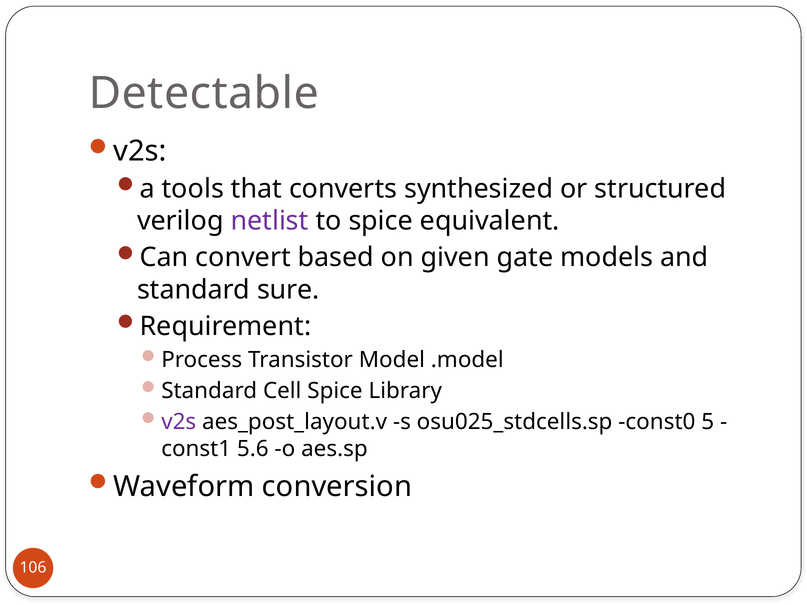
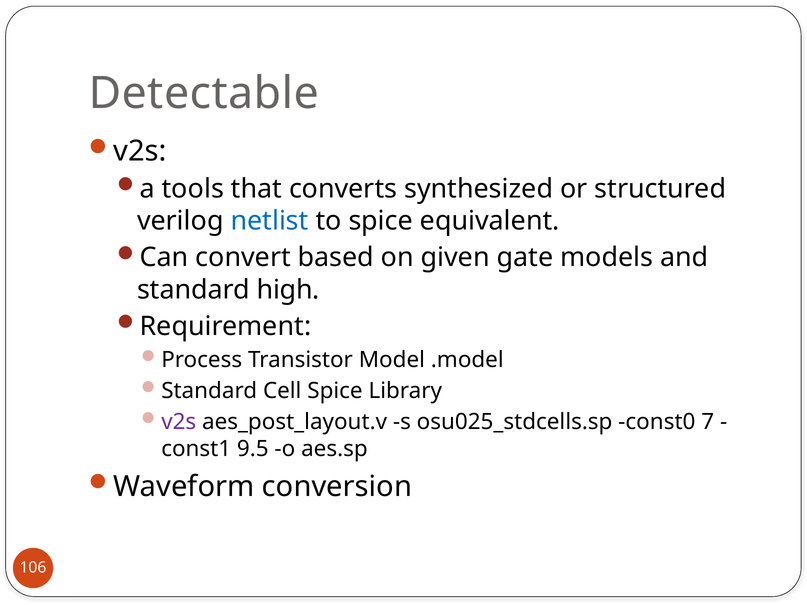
netlist colour: purple -> blue
sure: sure -> high
5: 5 -> 7
5.6: 5.6 -> 9.5
